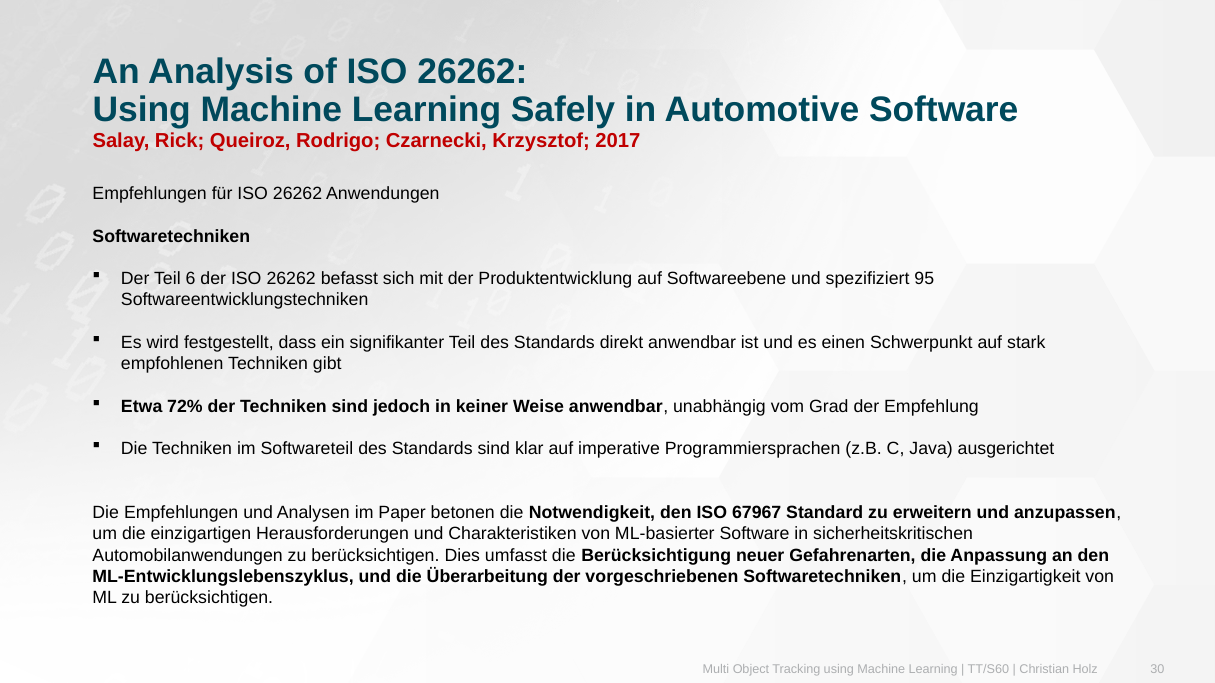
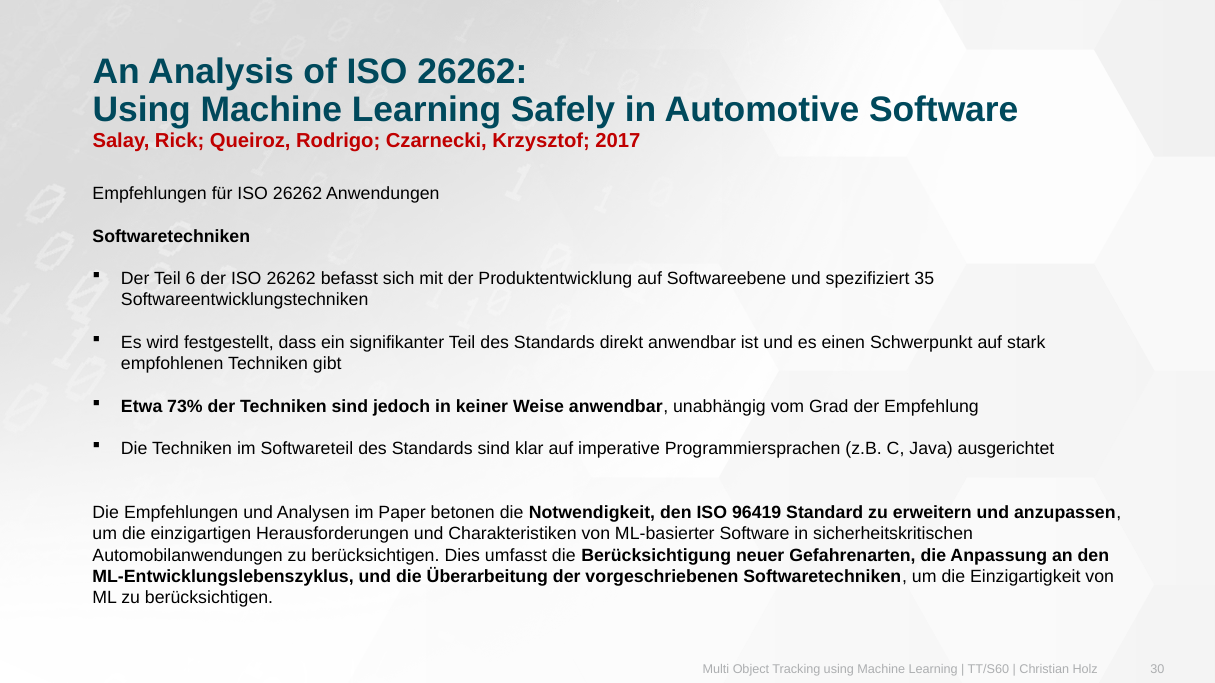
95: 95 -> 35
72%: 72% -> 73%
67967: 67967 -> 96419
